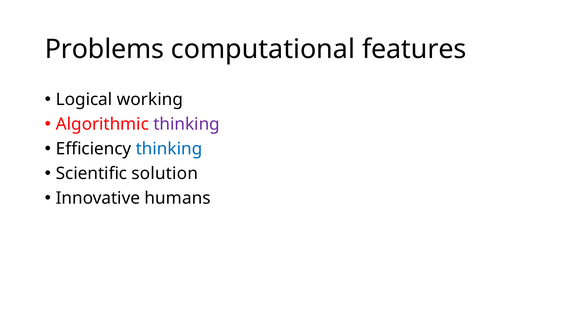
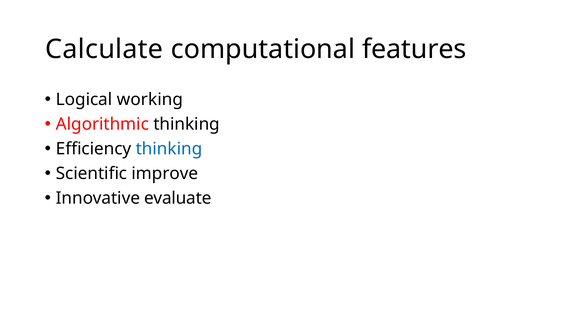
Problems: Problems -> Calculate
thinking at (187, 124) colour: purple -> black
solution: solution -> improve
humans: humans -> evaluate
